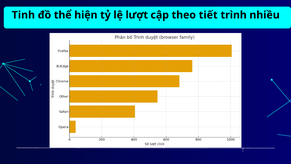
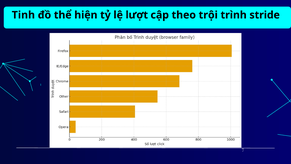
tiết: tiết -> trội
nhiều: nhiều -> stride
